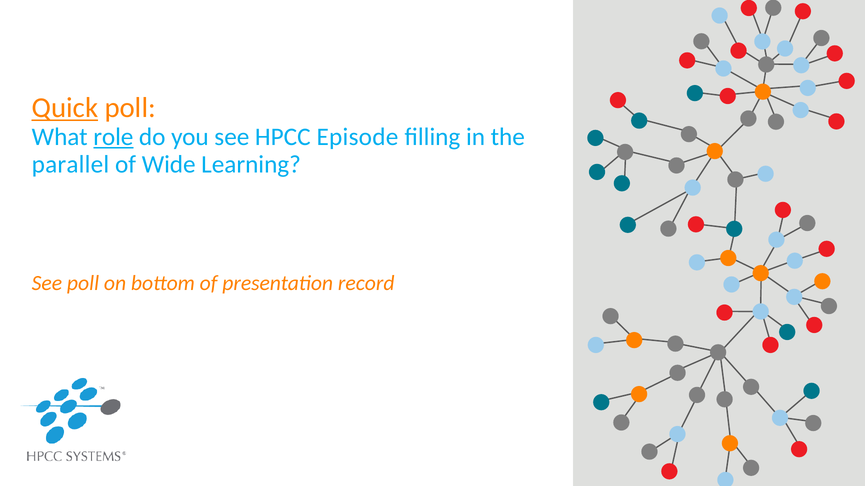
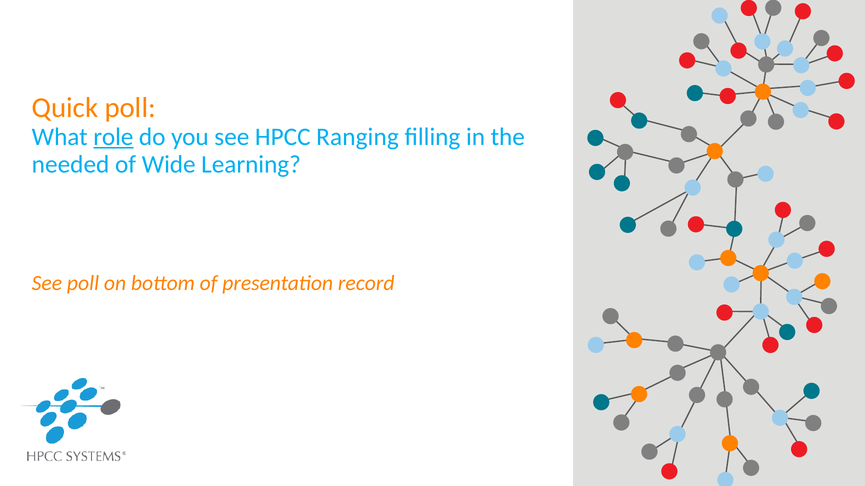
Quick underline: present -> none
Episode: Episode -> Ranging
parallel: parallel -> needed
